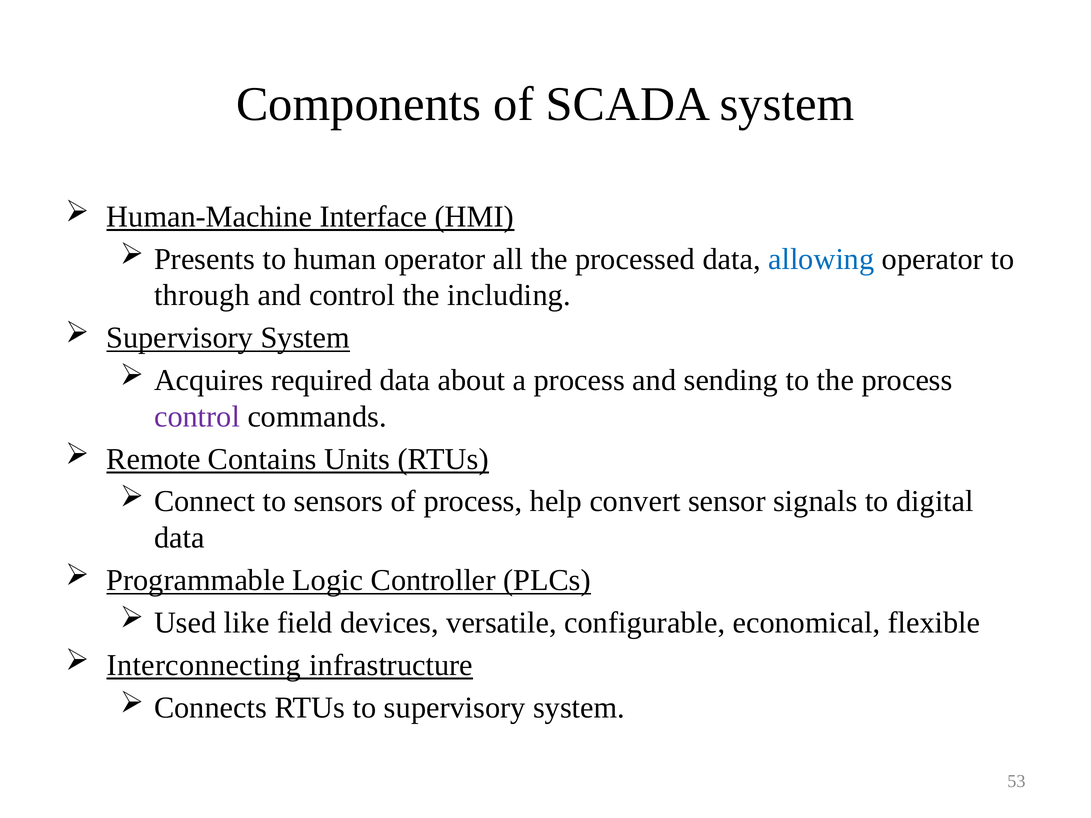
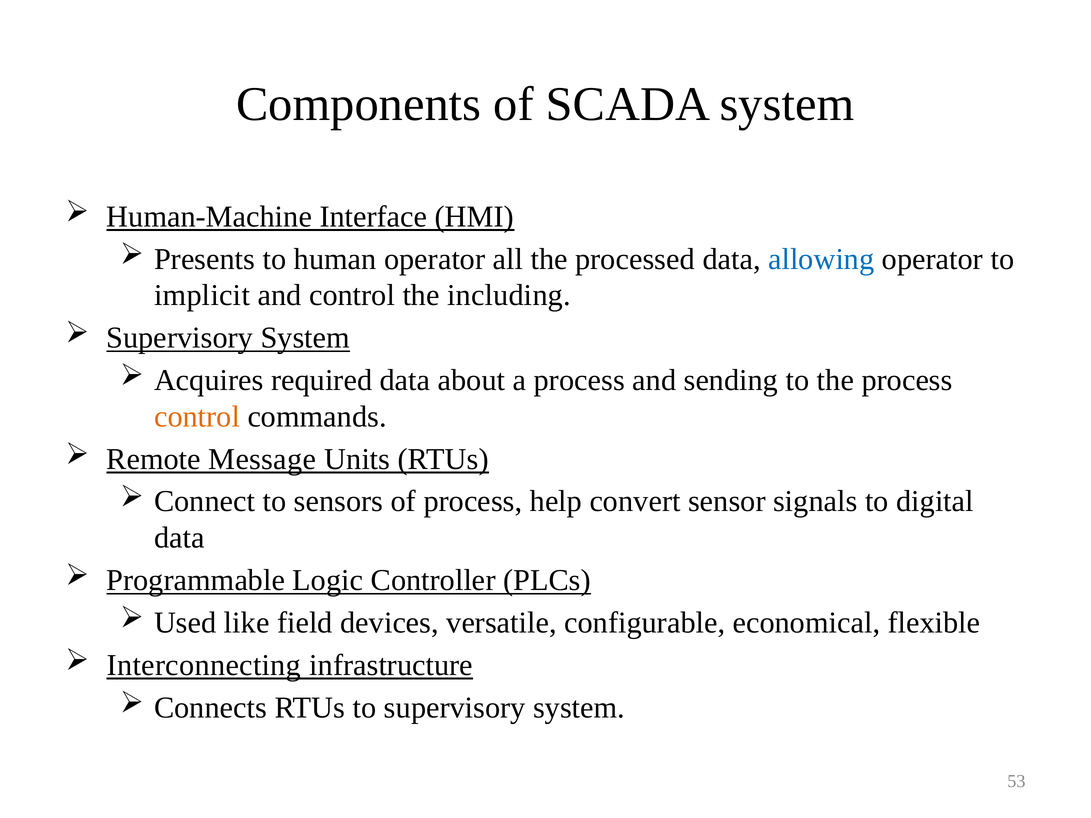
through: through -> implicit
control at (197, 417) colour: purple -> orange
Contains: Contains -> Message
